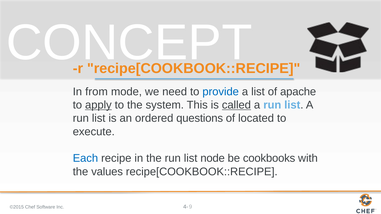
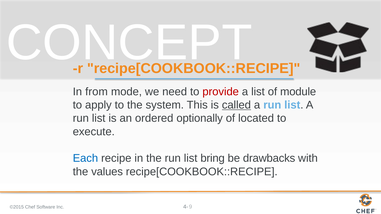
provide colour: blue -> red
apache: apache -> module
apply underline: present -> none
questions: questions -> optionally
node: node -> bring
cookbooks: cookbooks -> drawbacks
